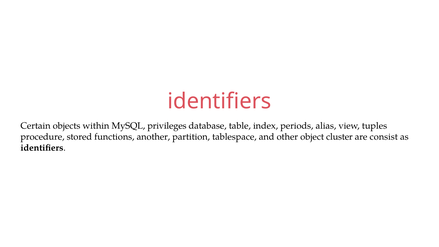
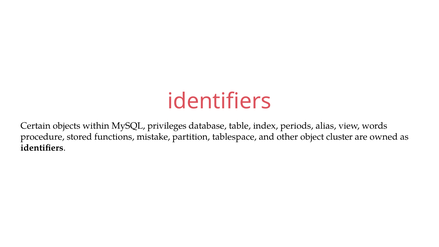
tuples: tuples -> words
another: another -> mistake
consist: consist -> owned
